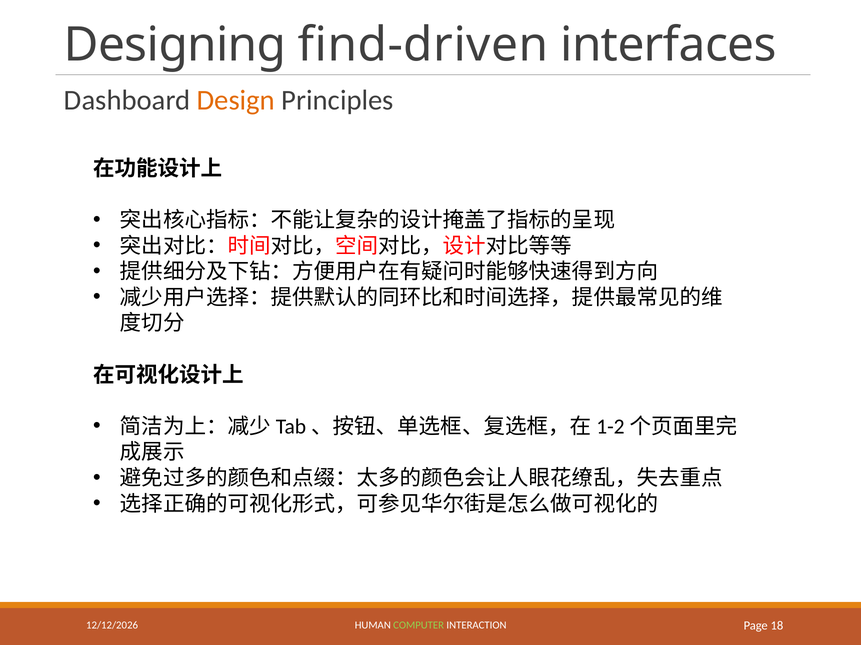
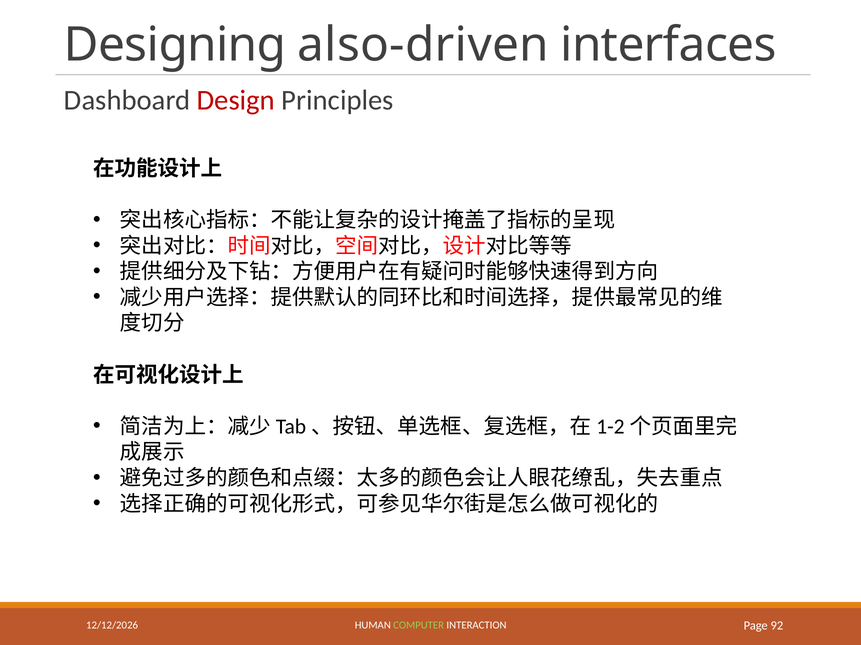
find-driven: find-driven -> also-driven
Design colour: orange -> red
18: 18 -> 92
